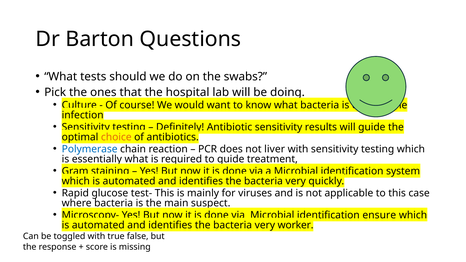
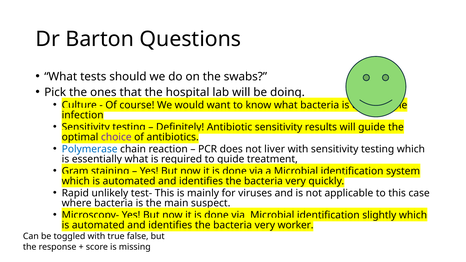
choice colour: orange -> purple
glucose: glucose -> unlikely
ensure: ensure -> slightly
